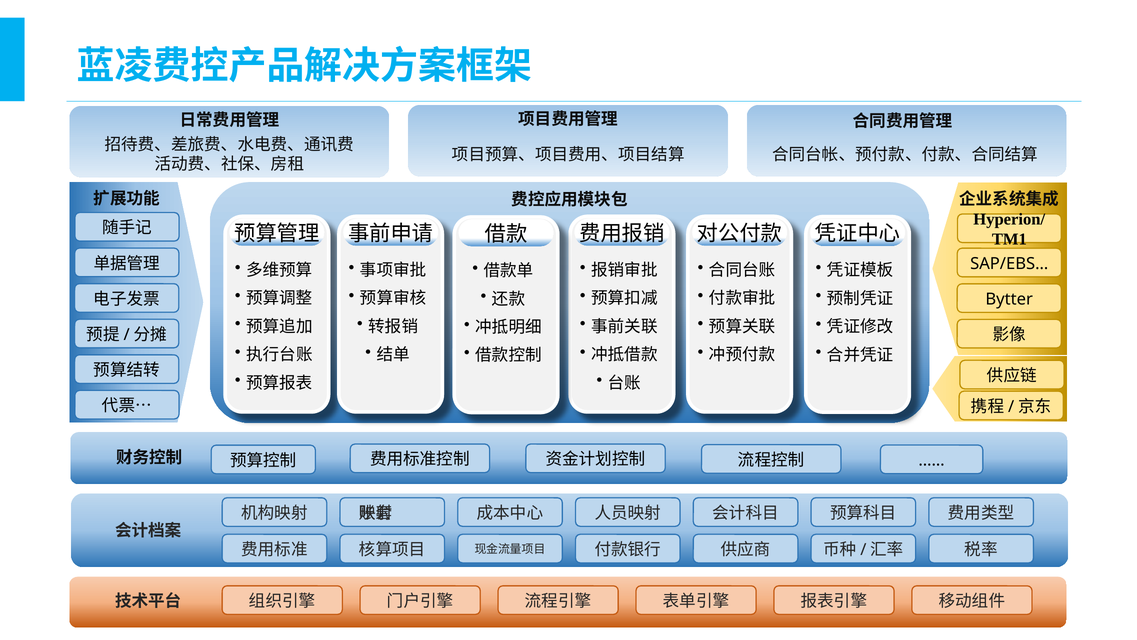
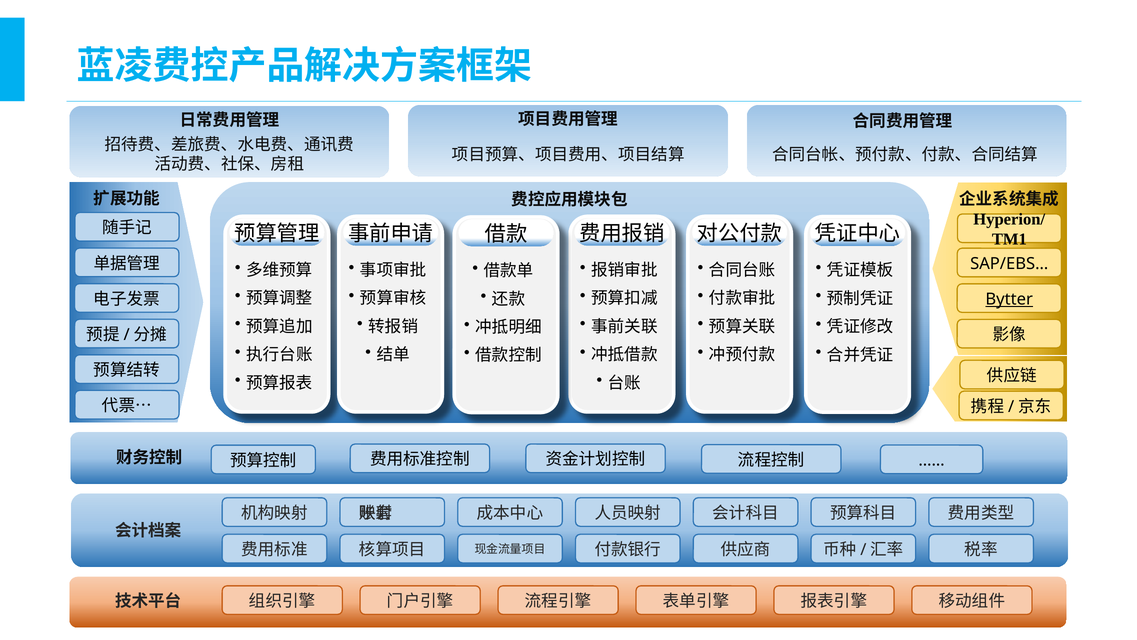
Bytter underline: none -> present
